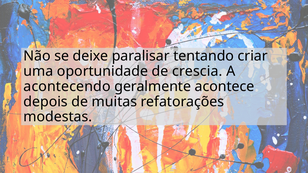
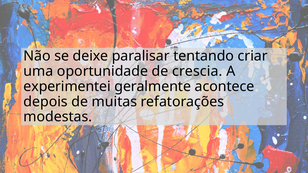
acontecendo: acontecendo -> experimentei
